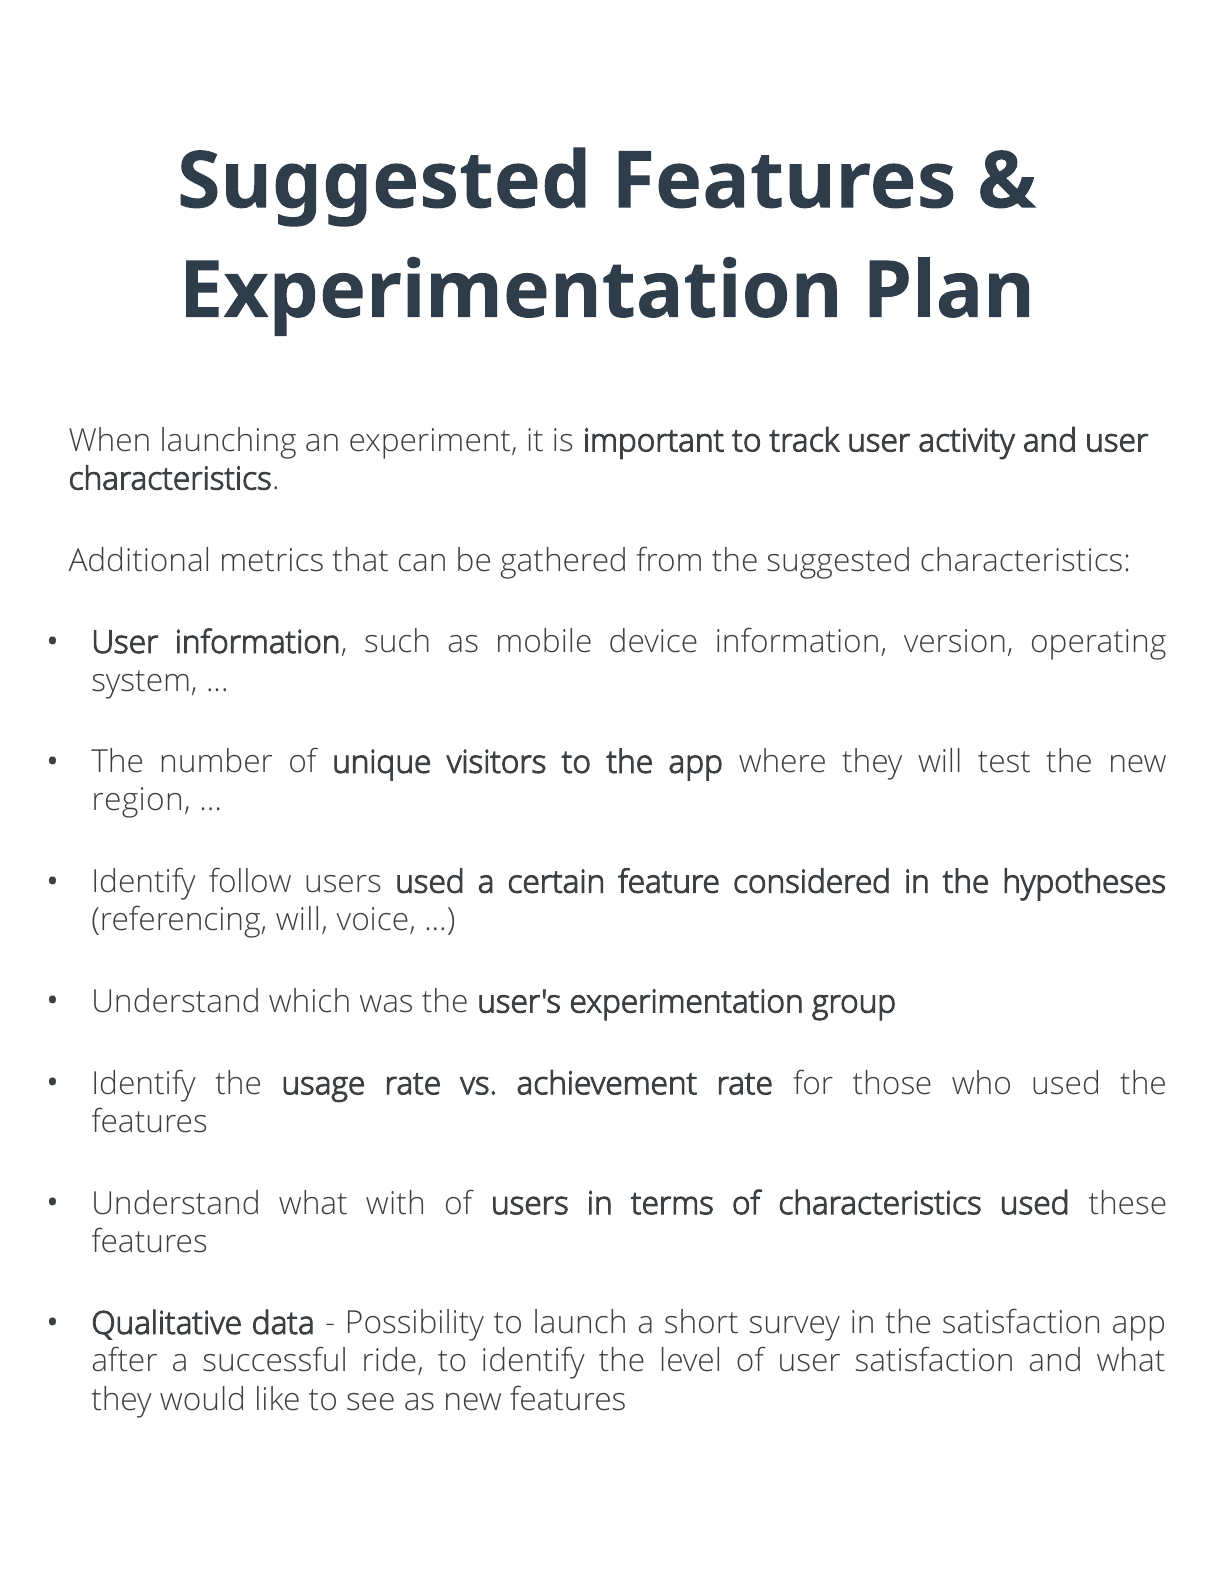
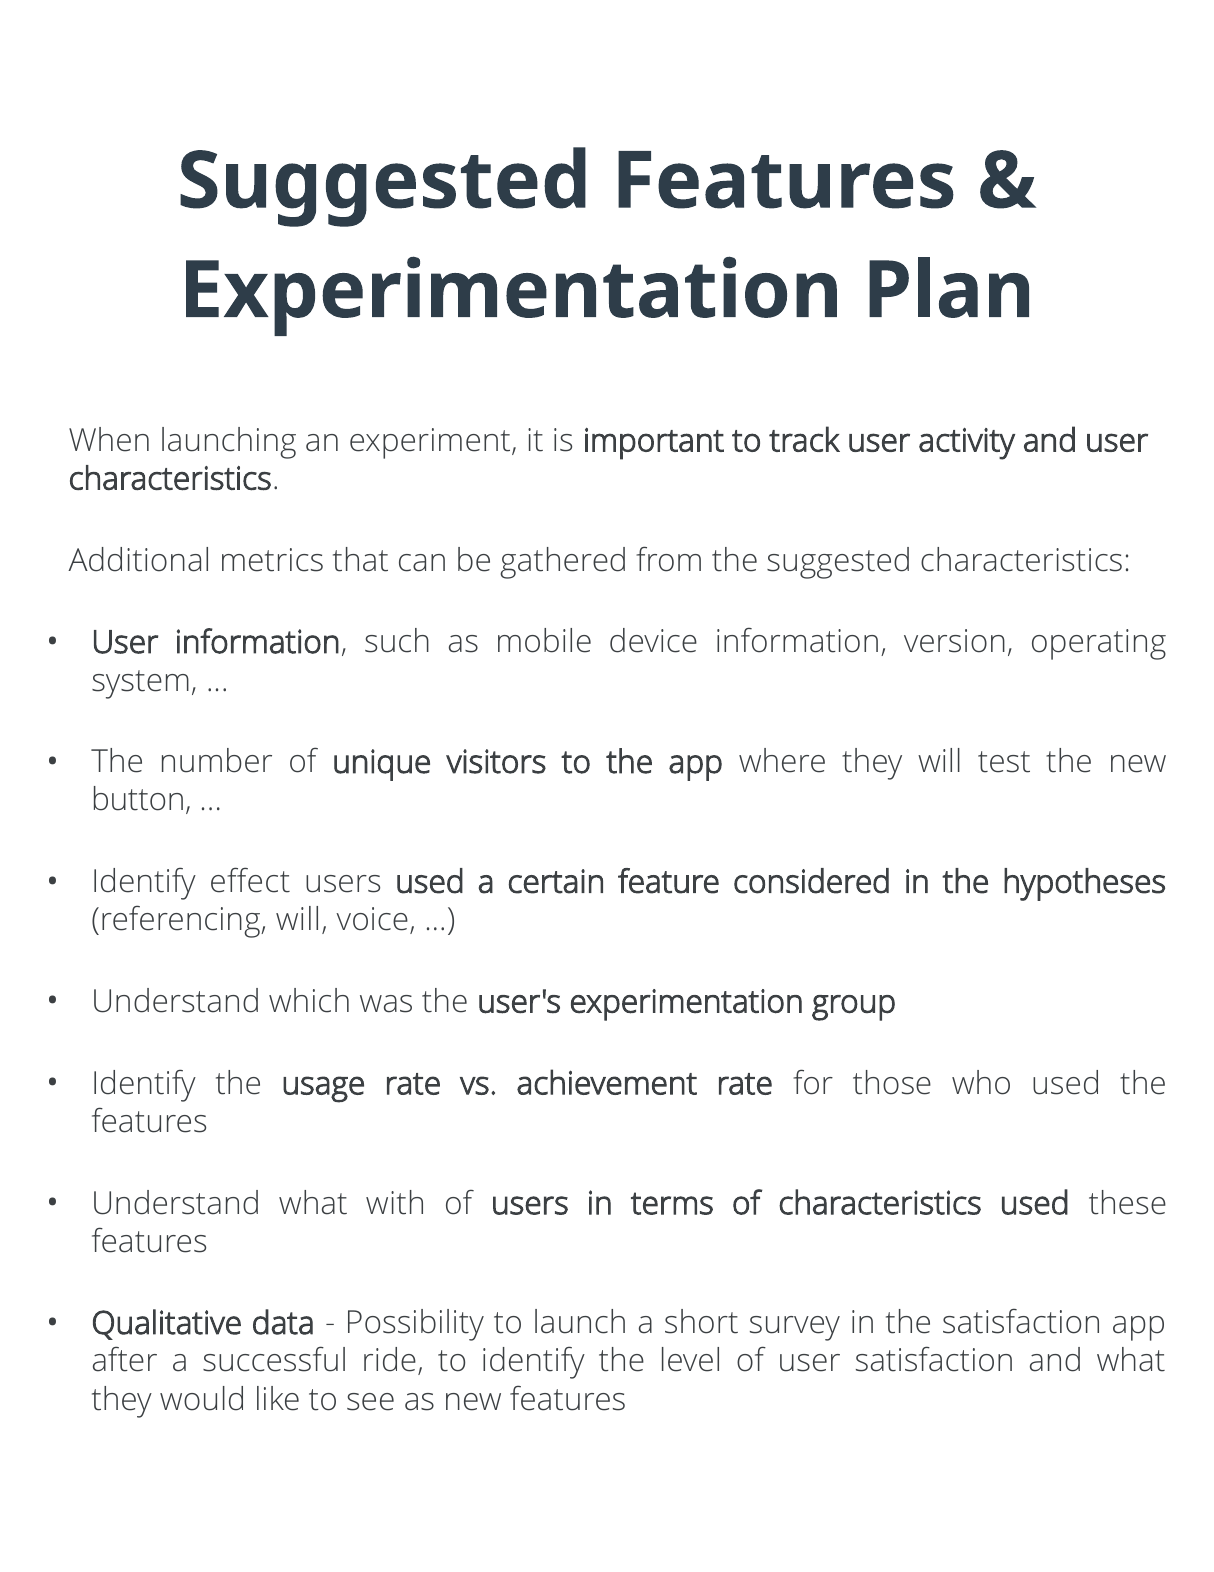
region: region -> button
follow: follow -> effect
